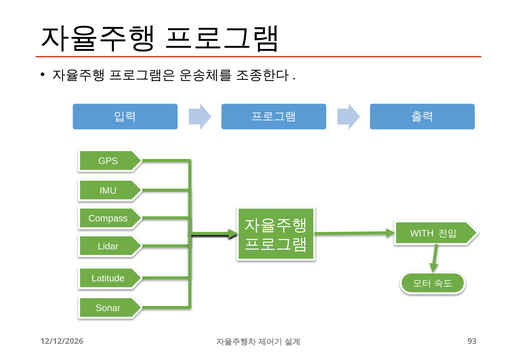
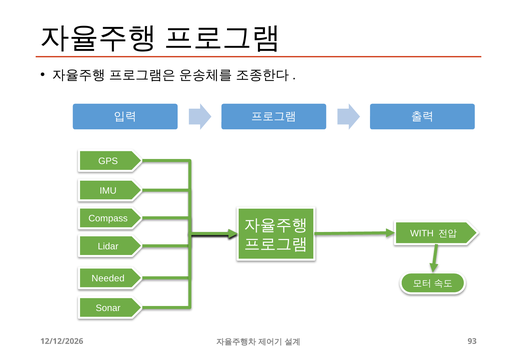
Latitude: Latitude -> Needed
